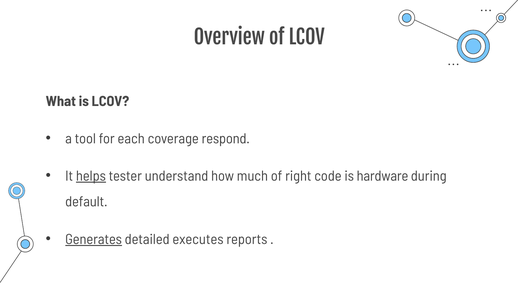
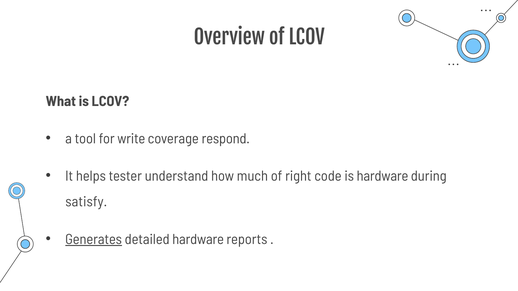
each: each -> write
helps underline: present -> none
default: default -> satisfy
detailed executes: executes -> hardware
